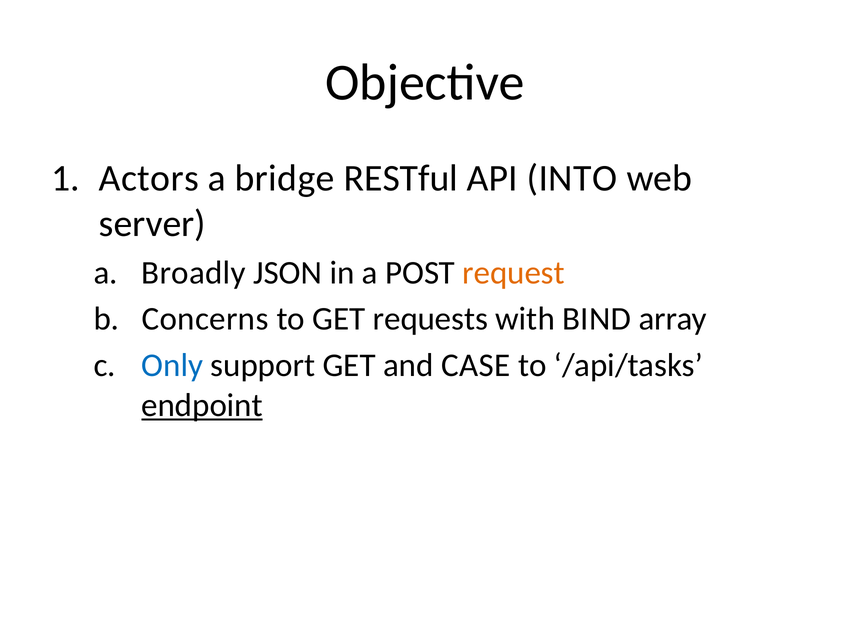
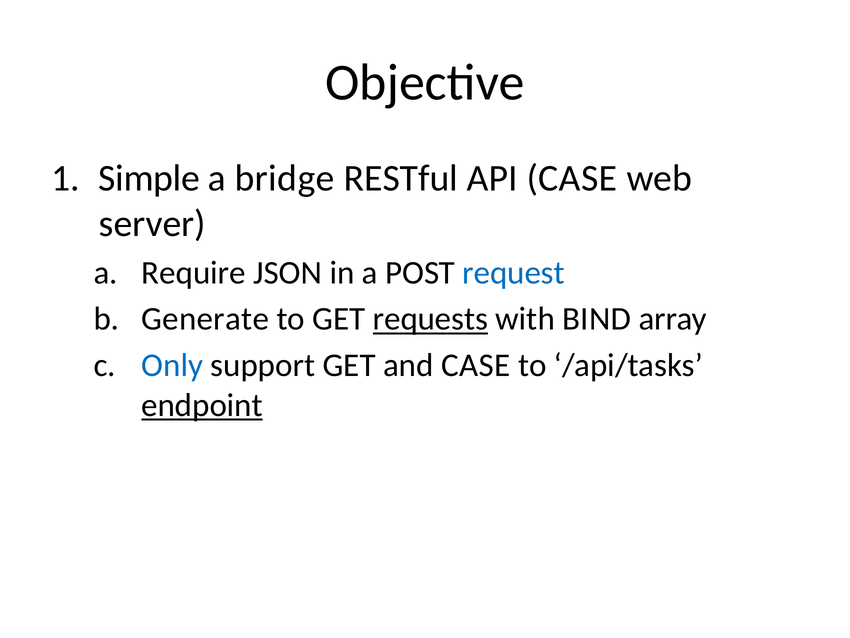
Actors: Actors -> Simple
API INTO: INTO -> CASE
Broadly: Broadly -> Require
request colour: orange -> blue
Concerns: Concerns -> Generate
requests underline: none -> present
